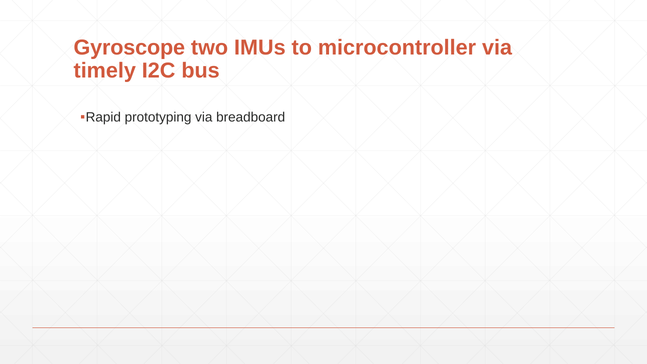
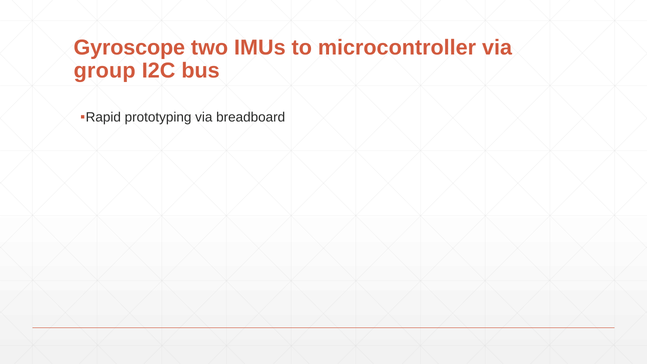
timely: timely -> group
